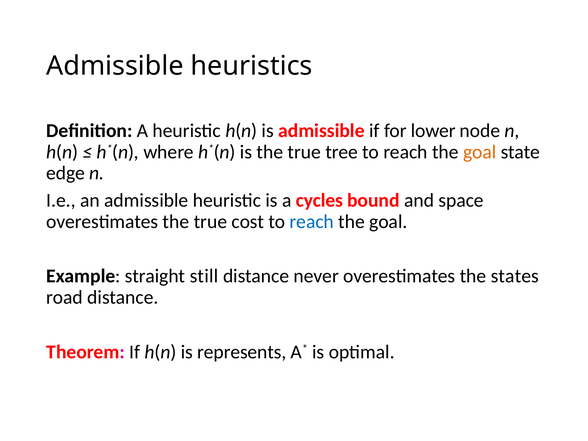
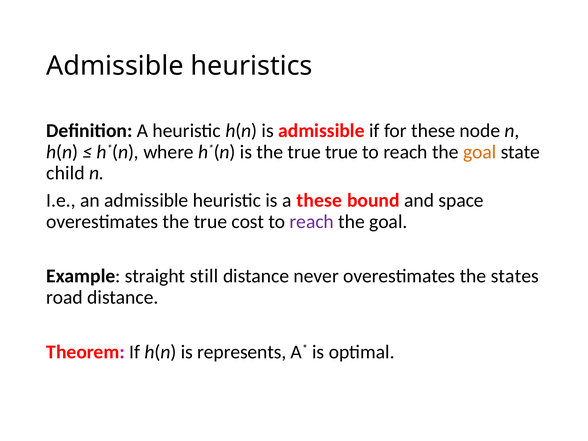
for lower: lower -> these
true tree: tree -> true
edge: edge -> child
a cycles: cycles -> these
reach at (312, 222) colour: blue -> purple
